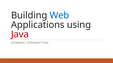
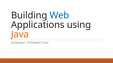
Java colour: red -> orange
